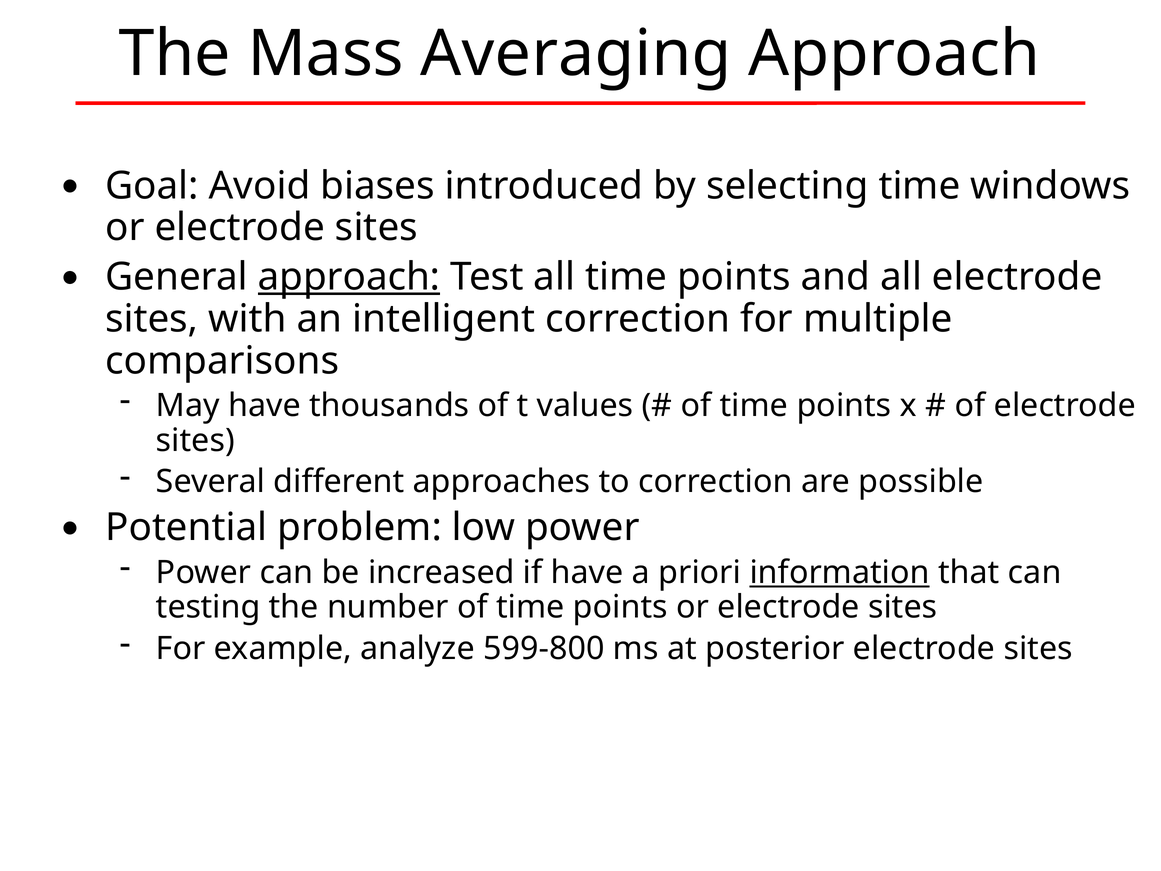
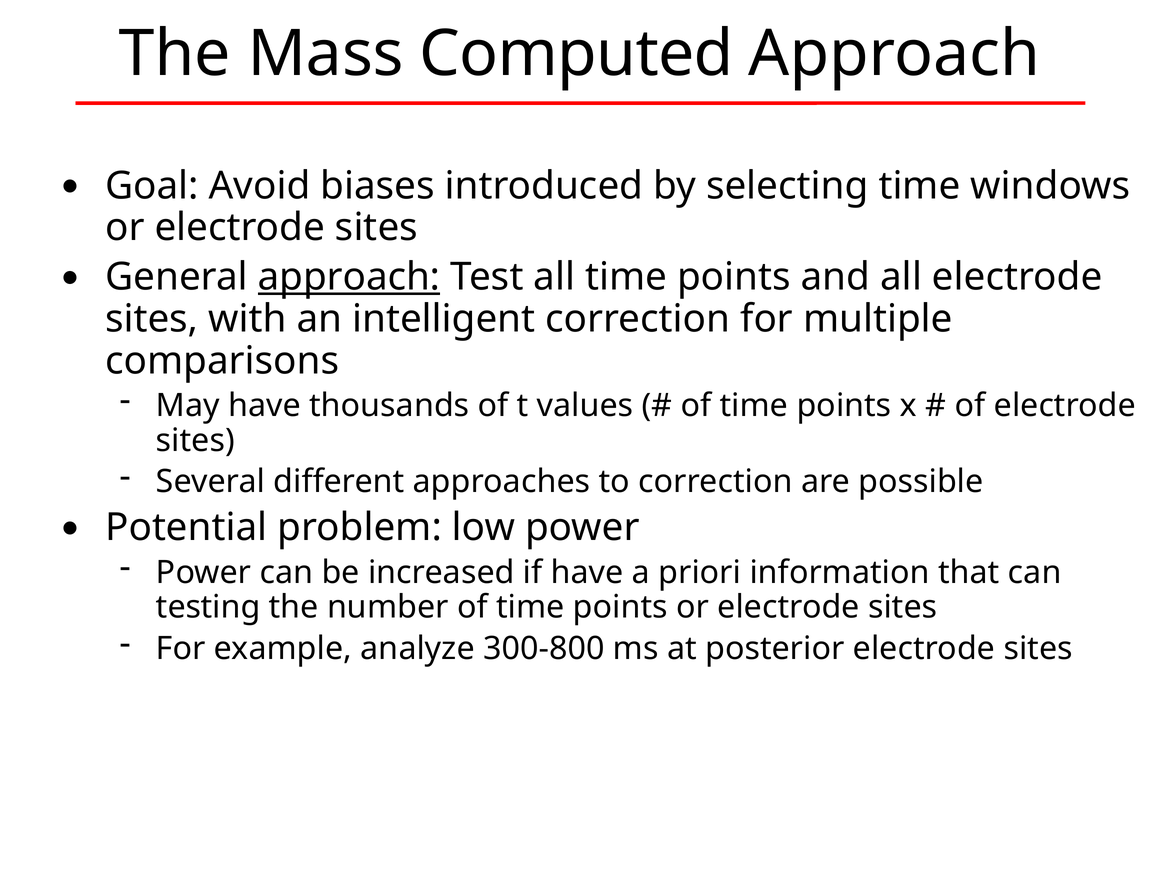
Averaging: Averaging -> Computed
information underline: present -> none
599-800: 599-800 -> 300-800
